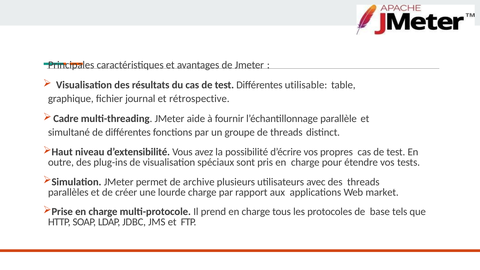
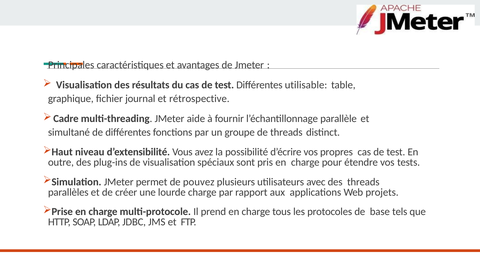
archive: archive -> pouvez
market: market -> projets
